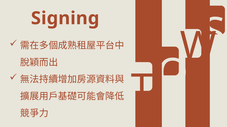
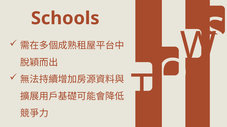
Signing: Signing -> Schools
